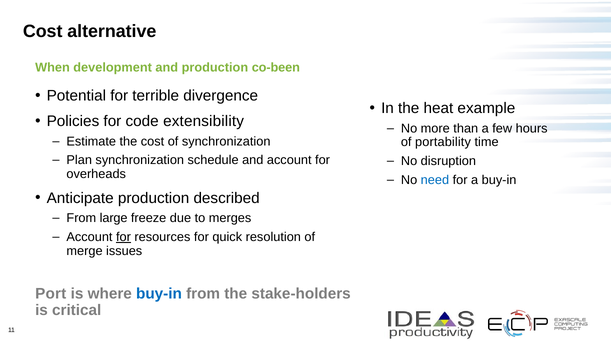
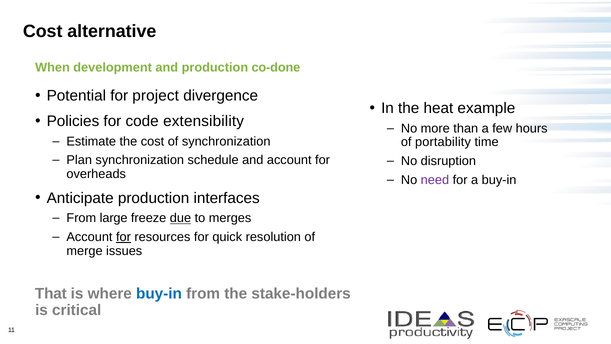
co-been: co-been -> co-done
terrible: terrible -> project
need colour: blue -> purple
described: described -> interfaces
due underline: none -> present
Port: Port -> That
